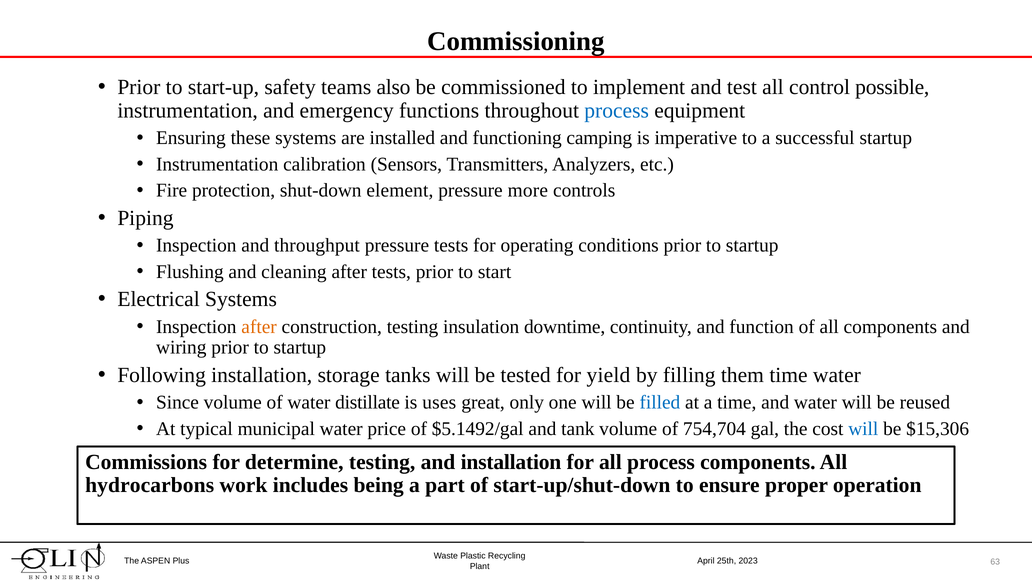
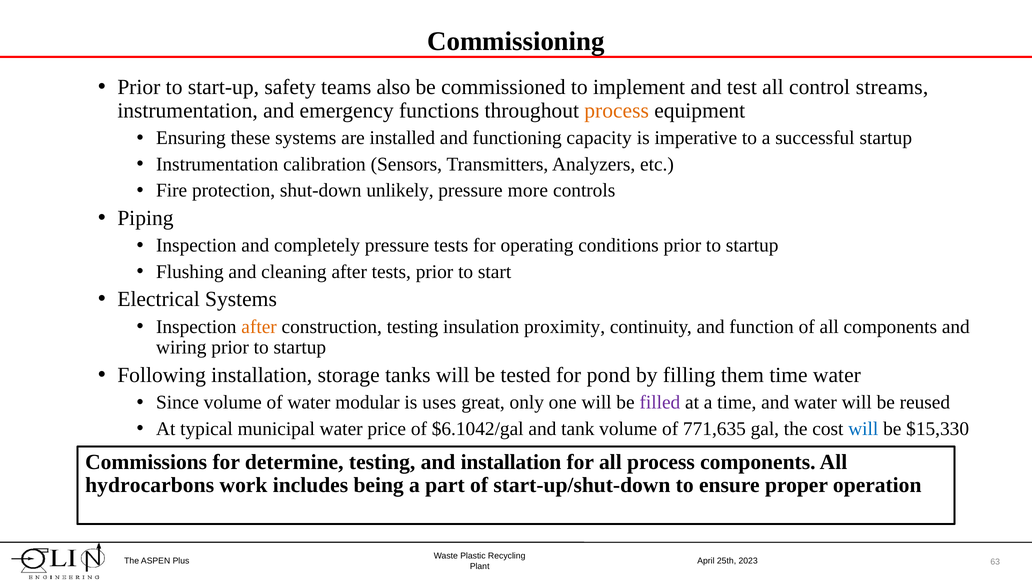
possible: possible -> streams
process at (617, 110) colour: blue -> orange
camping: camping -> capacity
element: element -> unlikely
throughput: throughput -> completely
downtime: downtime -> proximity
yield: yield -> pond
distillate: distillate -> modular
filled colour: blue -> purple
$5.1492/gal: $5.1492/gal -> $6.1042/gal
754,704: 754,704 -> 771,635
$15,306: $15,306 -> $15,330
